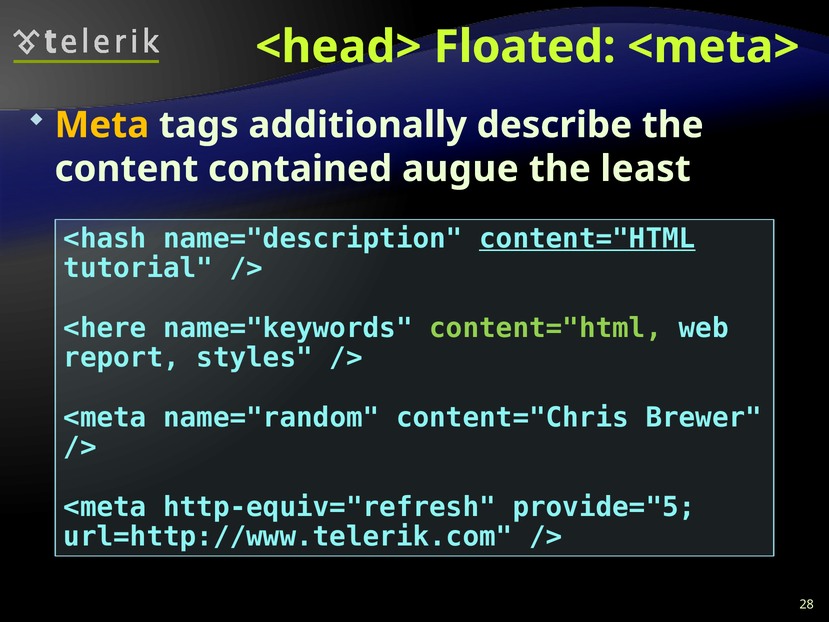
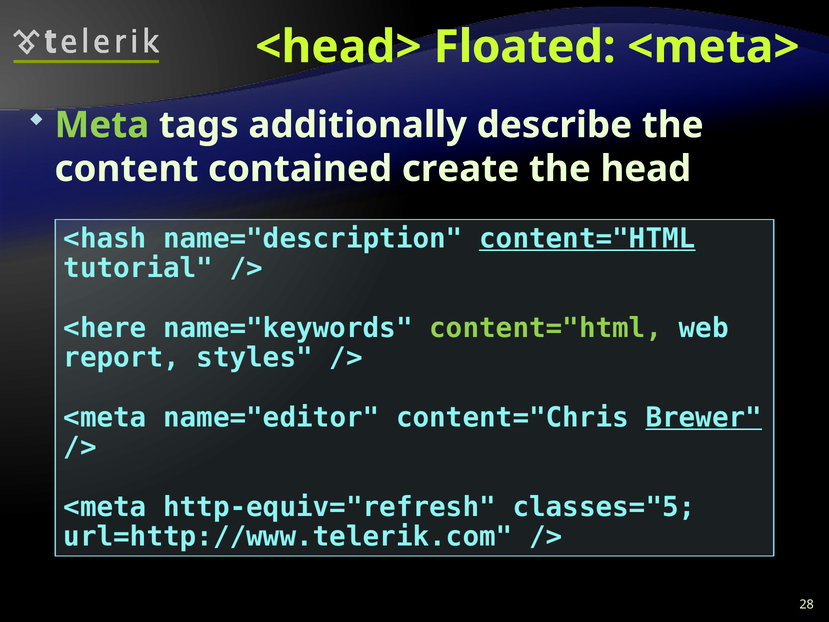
Meta colour: yellow -> light green
augue: augue -> create
least: least -> head
name="random: name="random -> name="editor
Brewer underline: none -> present
provide="5: provide="5 -> classes="5
